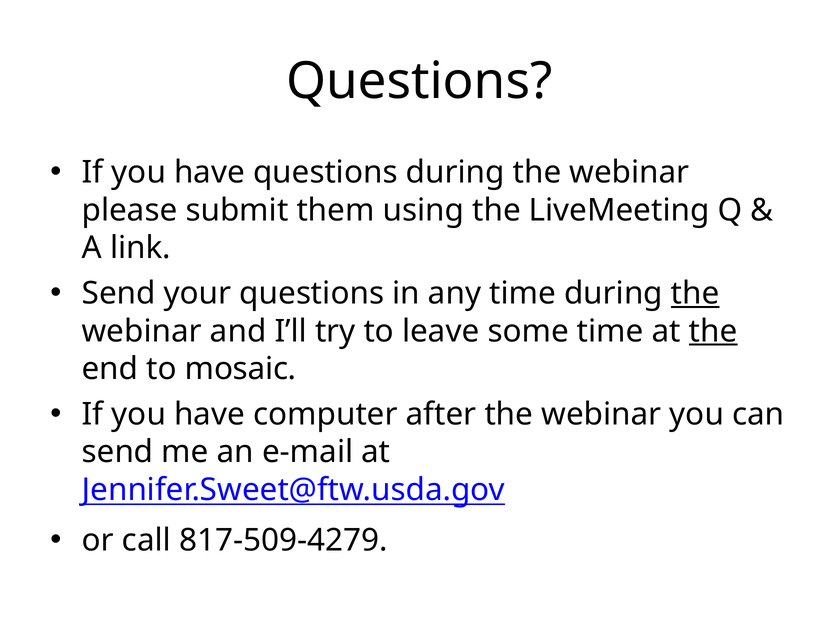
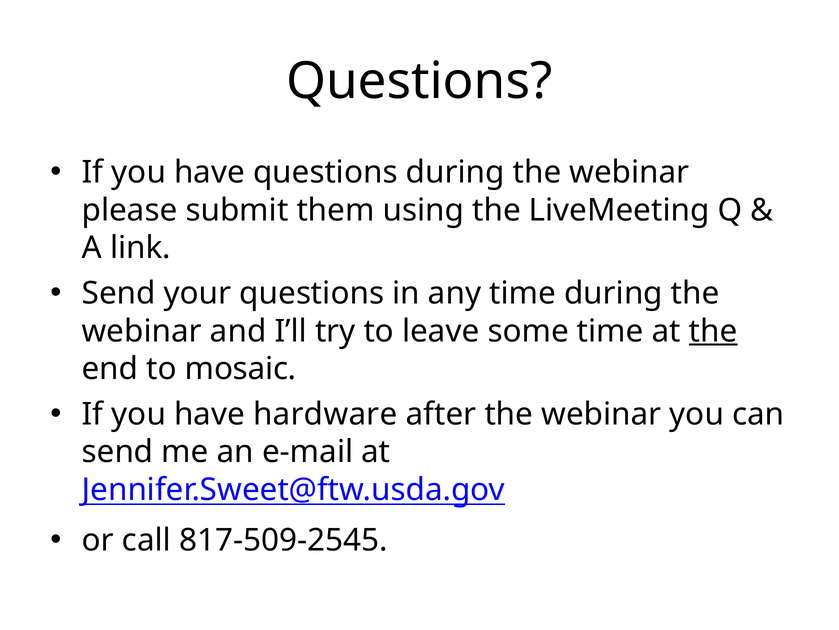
the at (695, 293) underline: present -> none
computer: computer -> hardware
817-509-4279: 817-509-4279 -> 817-509-2545
